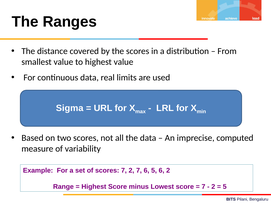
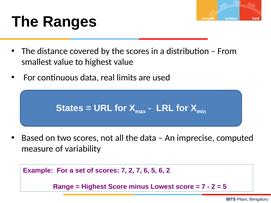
Sigma: Sigma -> States
